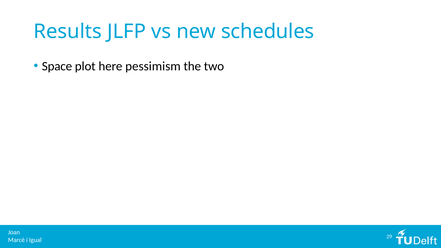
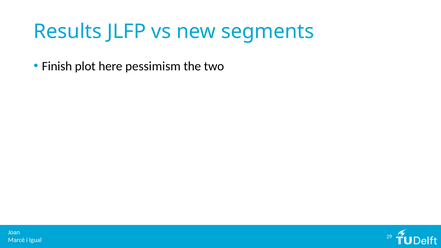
schedules: schedules -> segments
Space: Space -> Finish
